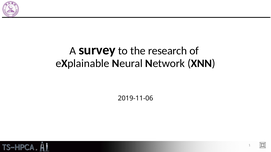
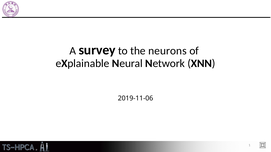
research: research -> neurons
